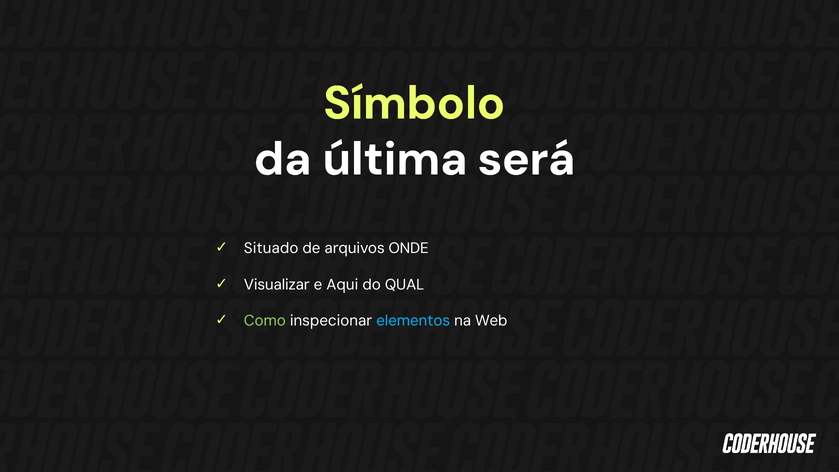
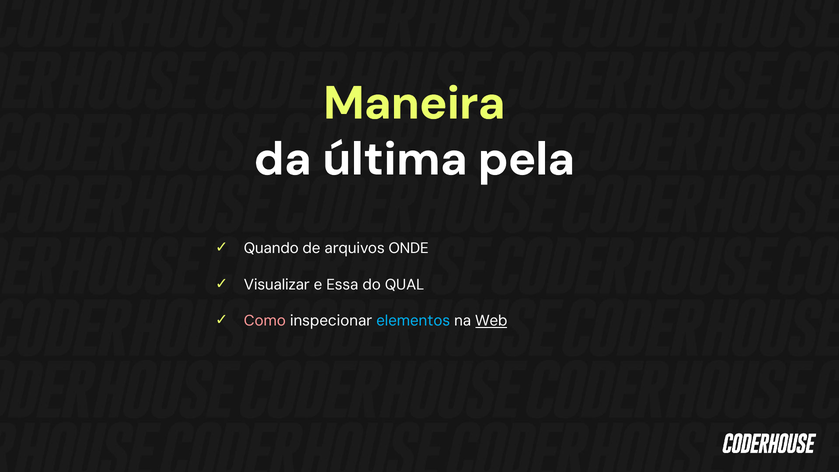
Símbolo: Símbolo -> Maneira
será: será -> pela
Situado: Situado -> Quando
Aqui: Aqui -> Essa
Como colour: light green -> pink
Web underline: none -> present
